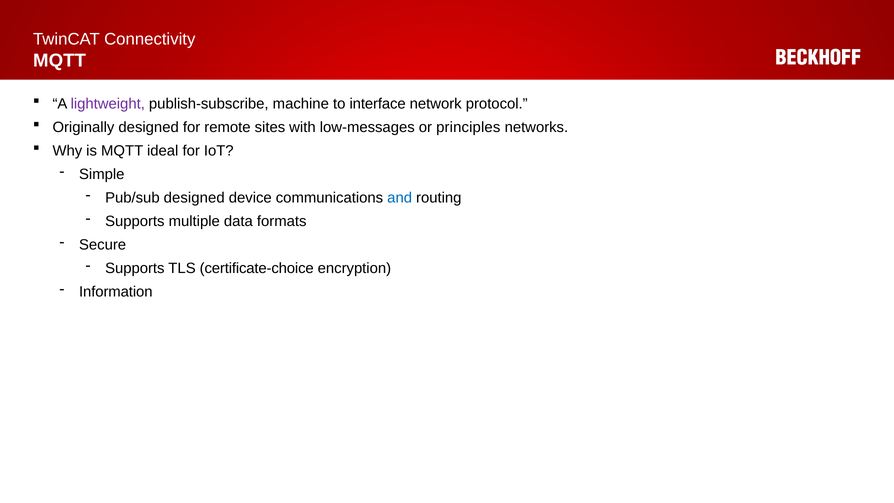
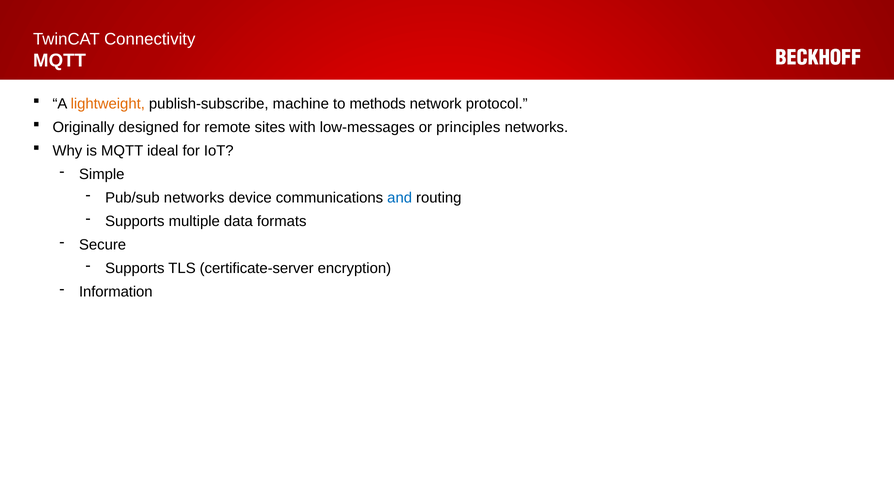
lightweight colour: purple -> orange
interface: interface -> methods
Pub/sub designed: designed -> networks
certificate-choice: certificate-choice -> certificate-server
